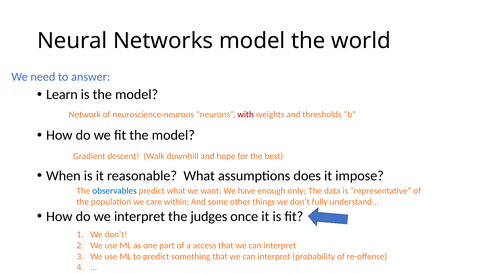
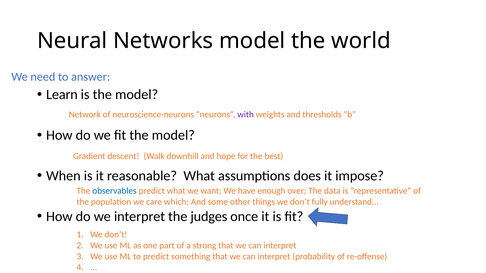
with colour: red -> purple
only: only -> over
within: within -> which
access: access -> strong
